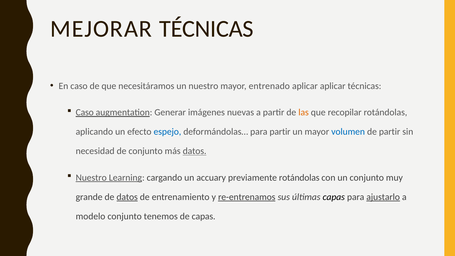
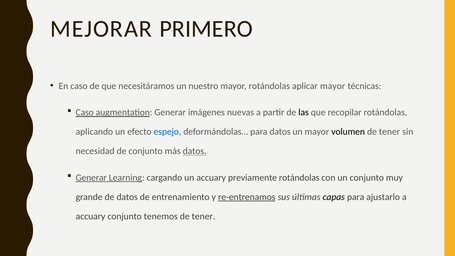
MEJORAR TÉCNICAS: TÉCNICAS -> PRIMERO
mayor entrenado: entrenado -> rotándolas
aplicar aplicar: aplicar -> mayor
las colour: orange -> black
para partir: partir -> datos
volumen colour: blue -> black
partir at (390, 132): partir -> tener
Nuestro at (91, 178): Nuestro -> Generar
datos at (127, 197) underline: present -> none
ajustarlo underline: present -> none
modelo at (91, 216): modelo -> accuary
capas at (204, 216): capas -> tener
